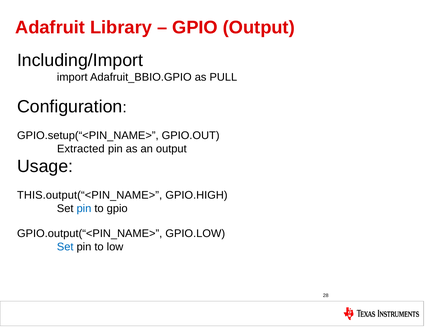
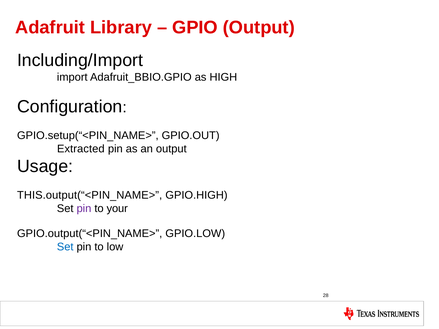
PULL: PULL -> HIGH
pin at (84, 209) colour: blue -> purple
to gpio: gpio -> your
